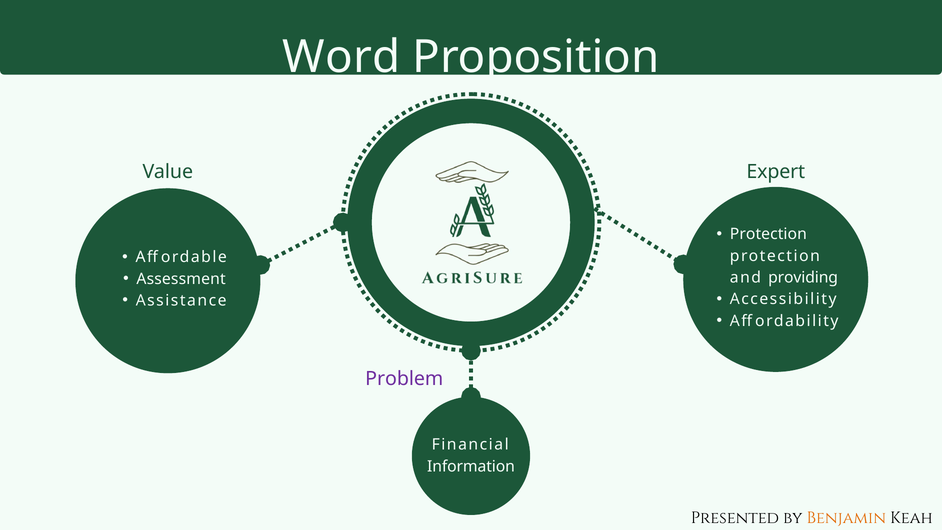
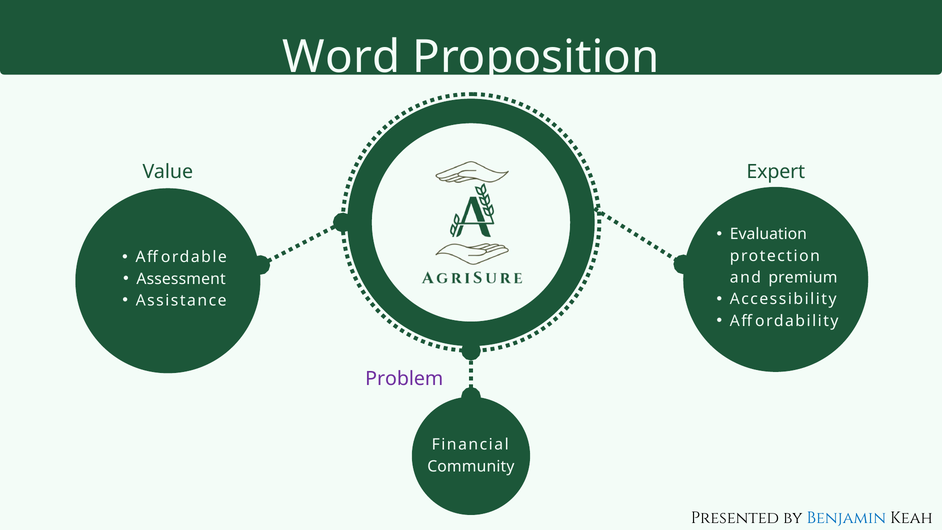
Protection at (768, 234): Protection -> Evaluation
providing: providing -> premium
Information: Information -> Community
Benjamin colour: orange -> blue
